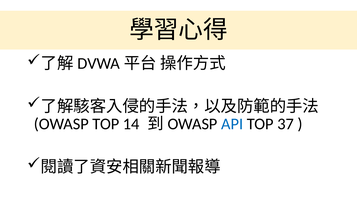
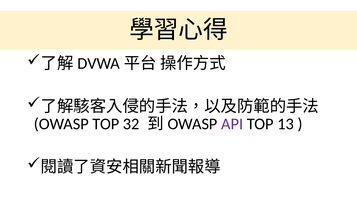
14: 14 -> 32
API colour: blue -> purple
37: 37 -> 13
